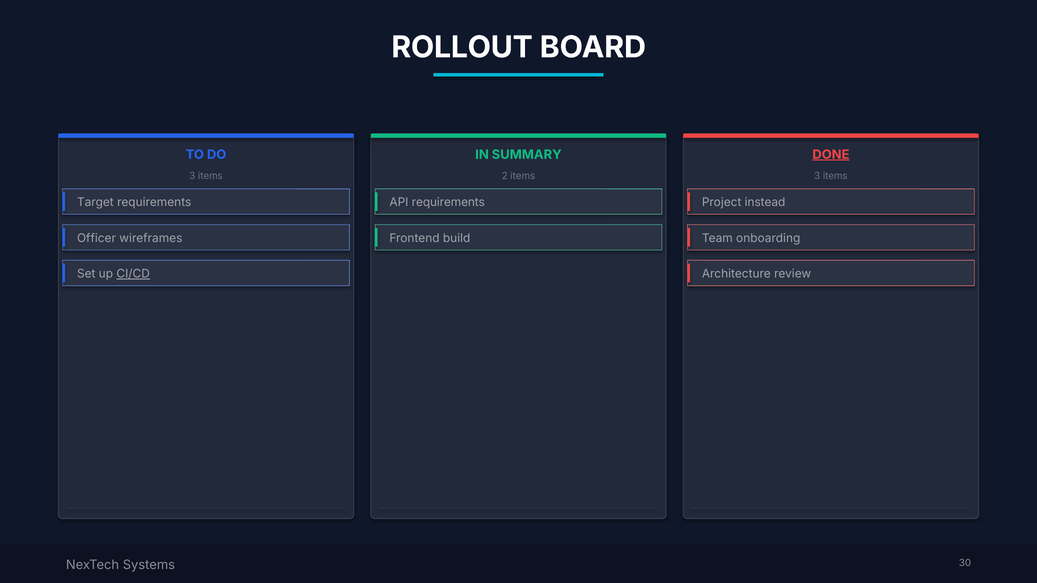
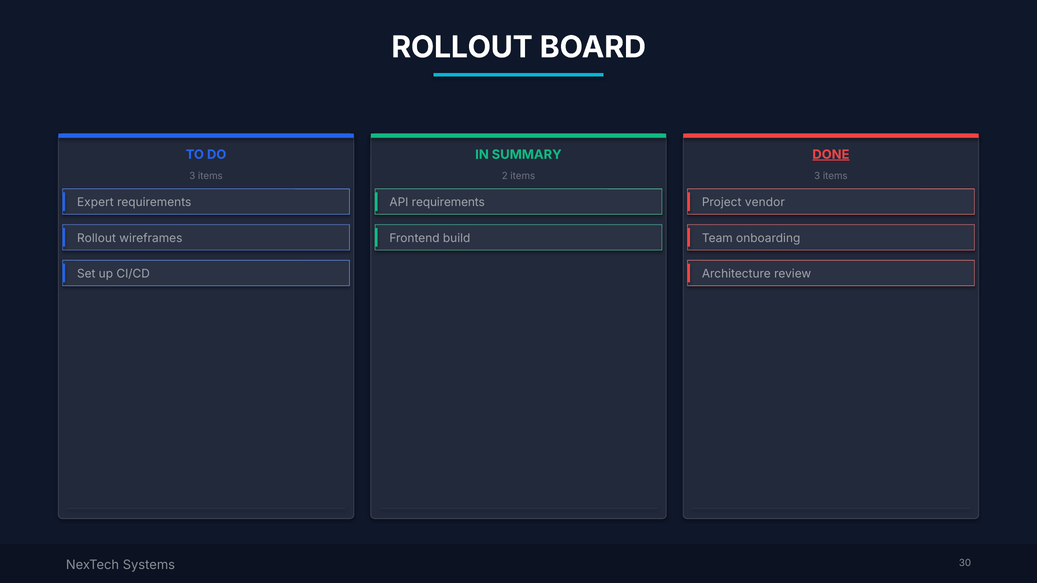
Target: Target -> Expert
instead: instead -> vendor
Officer at (97, 238): Officer -> Rollout
CI/CD underline: present -> none
